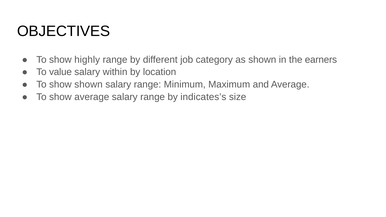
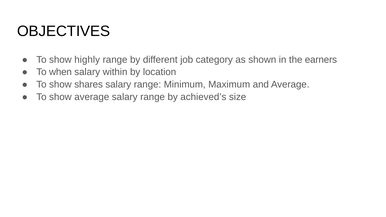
value: value -> when
show shown: shown -> shares
indicates’s: indicates’s -> achieved’s
